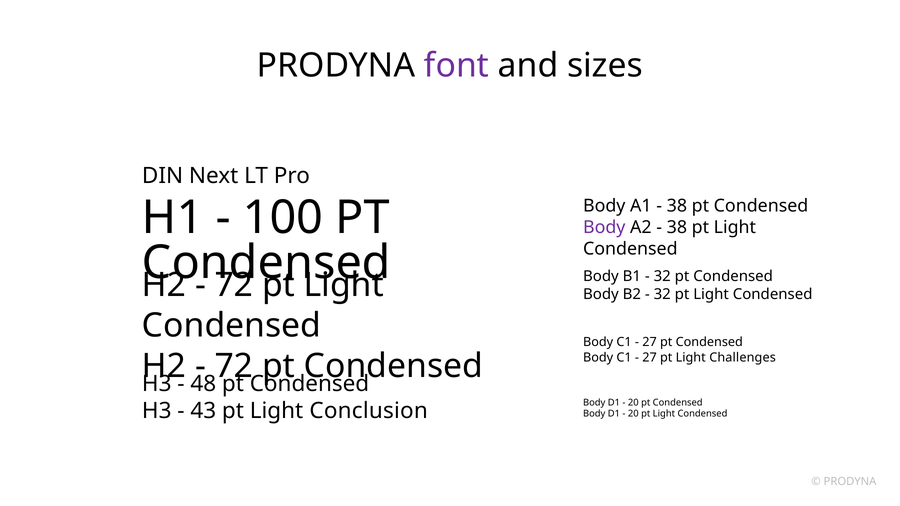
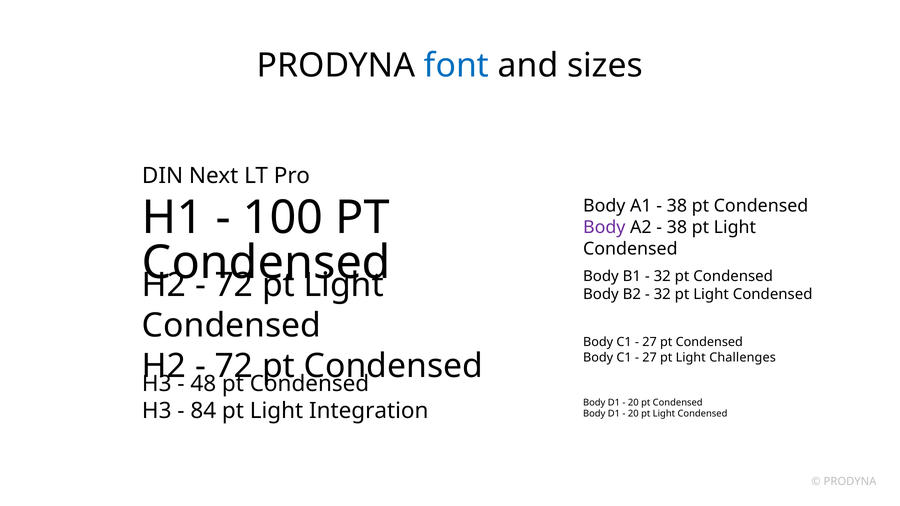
font colour: purple -> blue
43: 43 -> 84
Conclusion: Conclusion -> Integration
